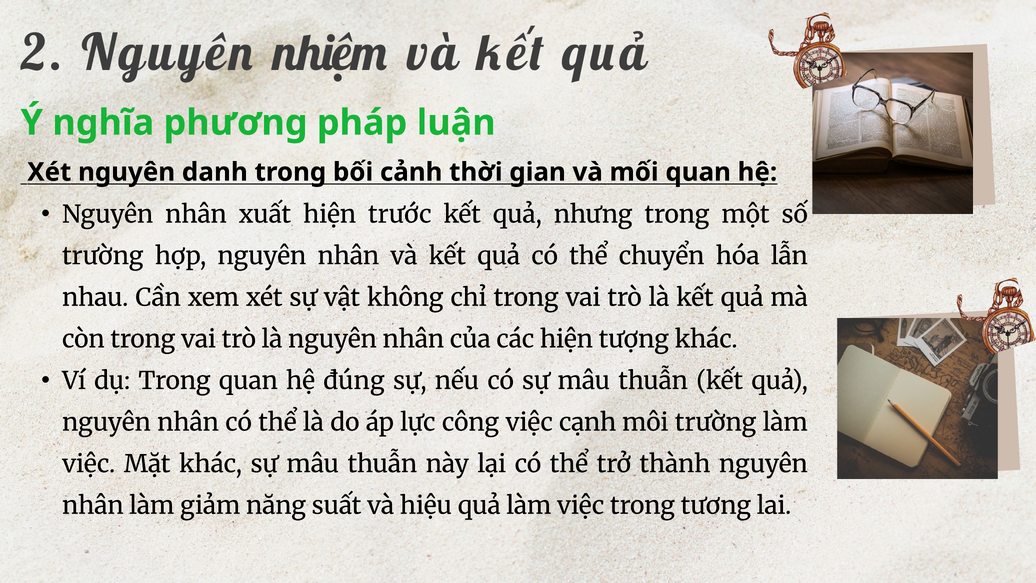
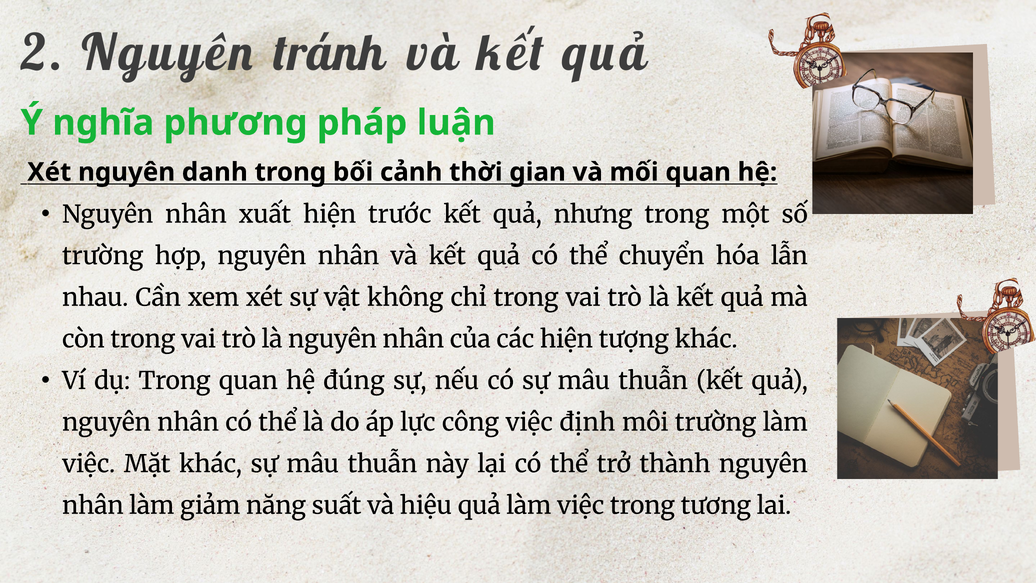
nhiệm: nhiệm -> tránh
cạnh: cạnh -> định
